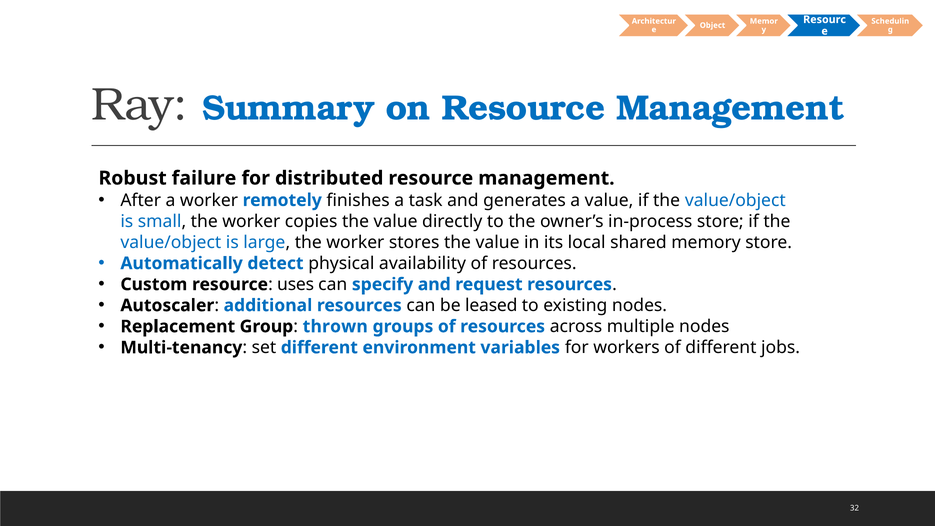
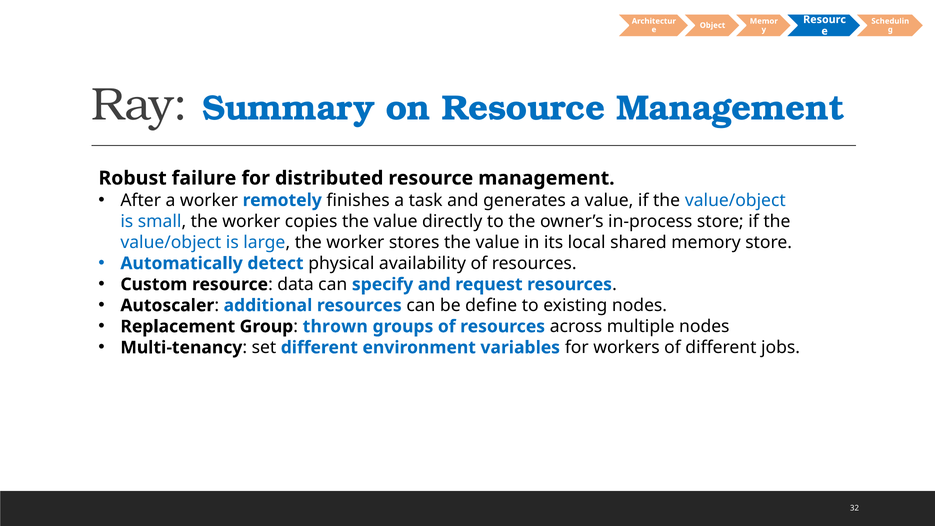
uses: uses -> data
leased: leased -> define
